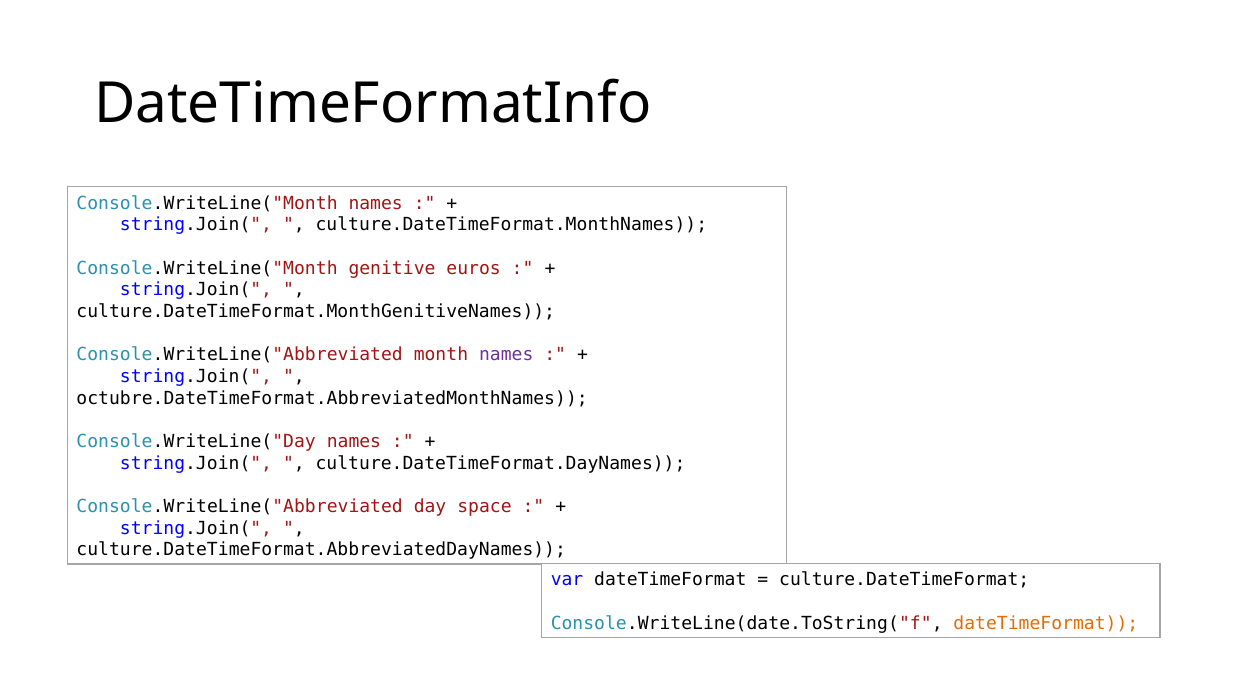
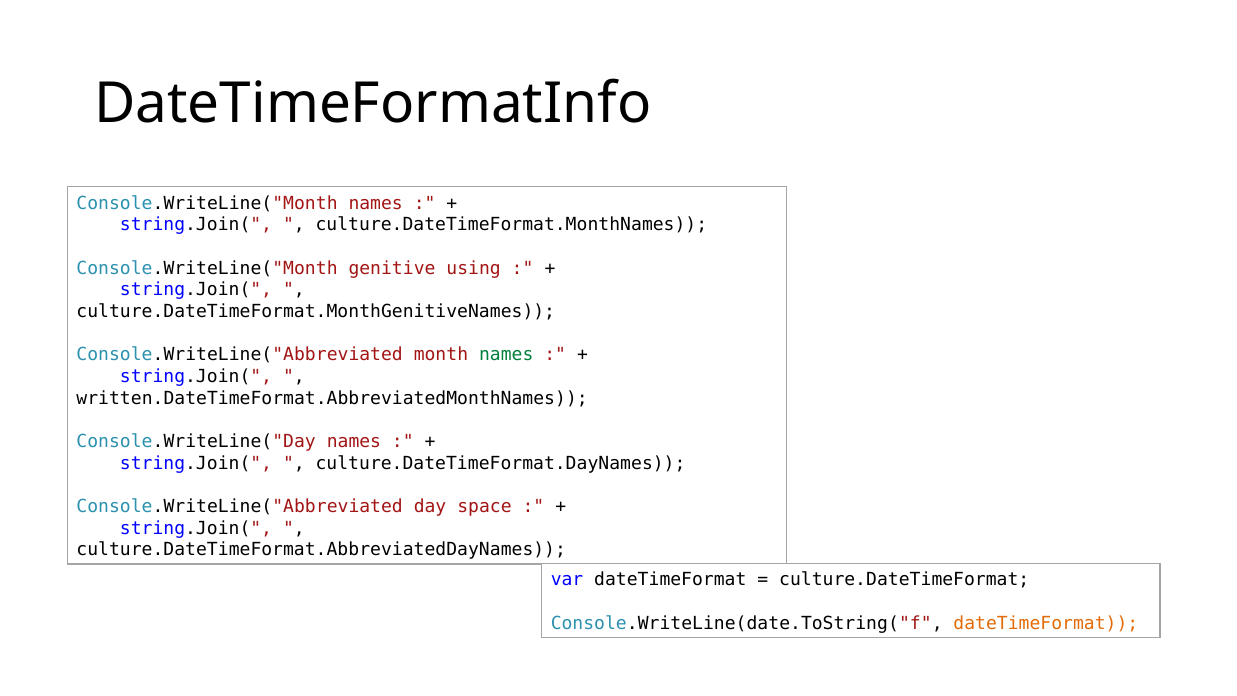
euros: euros -> using
names at (506, 355) colour: purple -> green
octubre.DateTimeFormat.AbbreviatedMonthNames: octubre.DateTimeFormat.AbbreviatedMonthNames -> written.DateTimeFormat.AbbreviatedMonthNames
